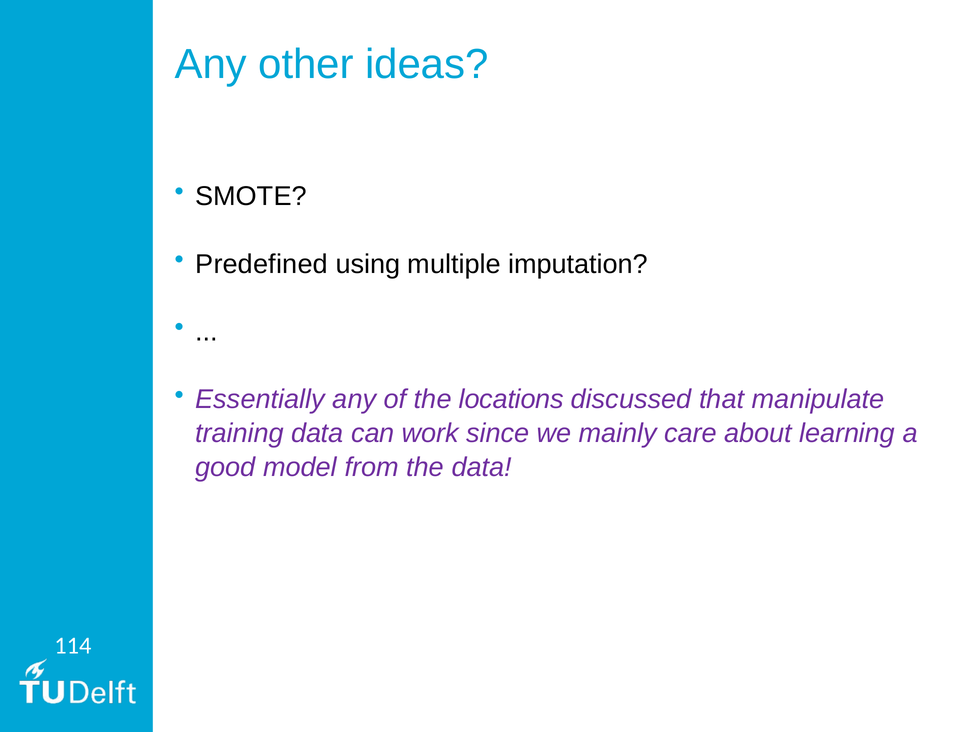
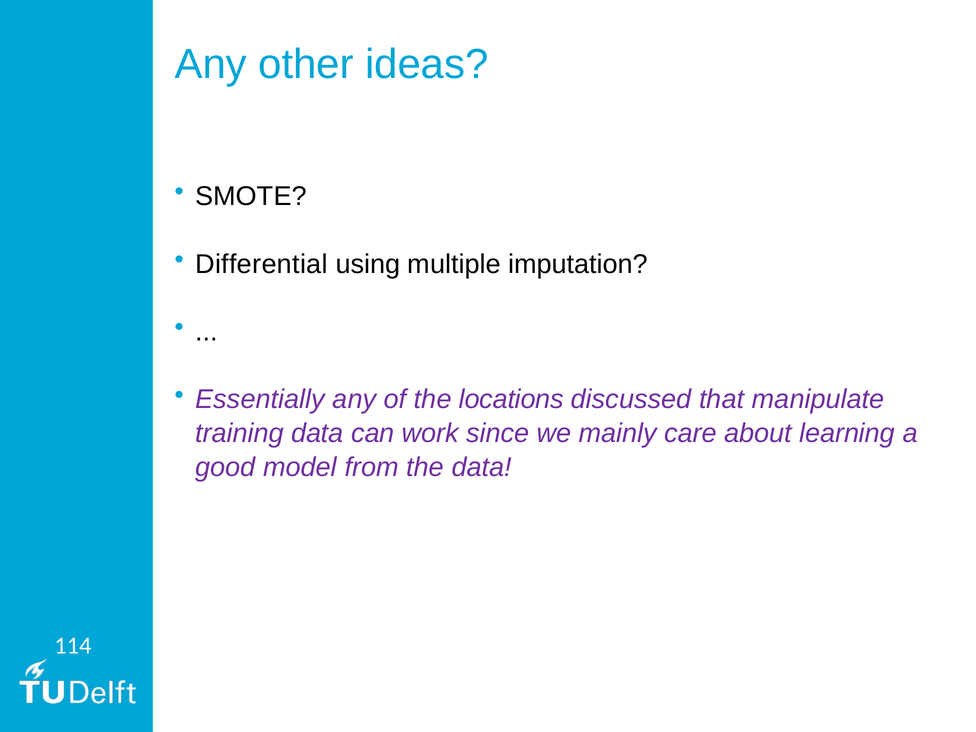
Predefined: Predefined -> Differential
